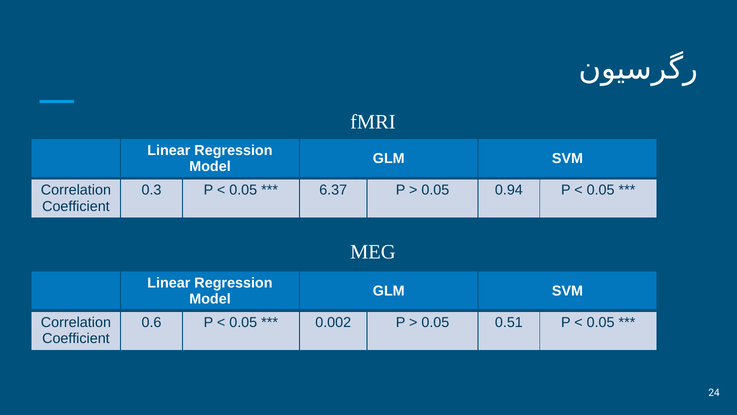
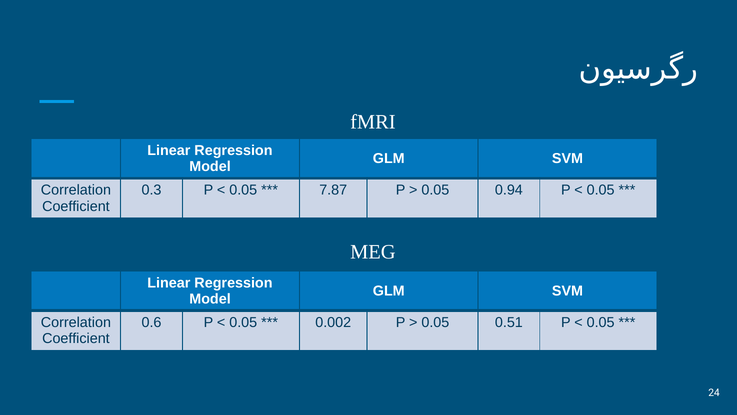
6.37: 6.37 -> 7.87
